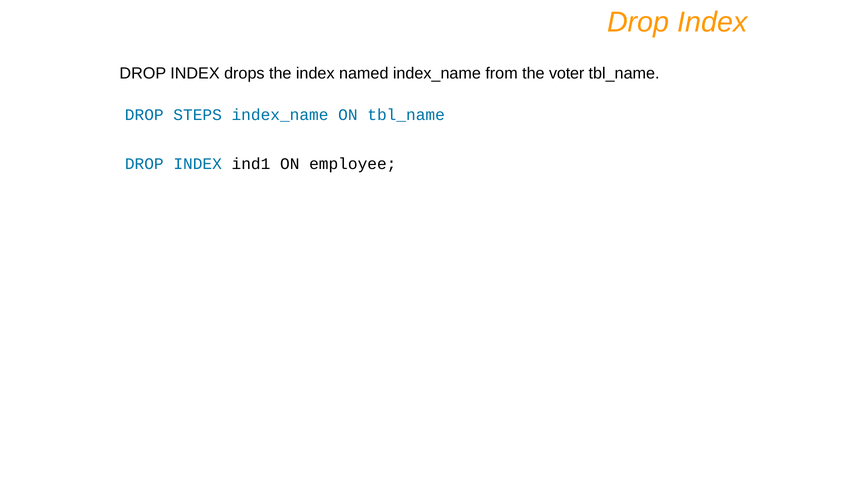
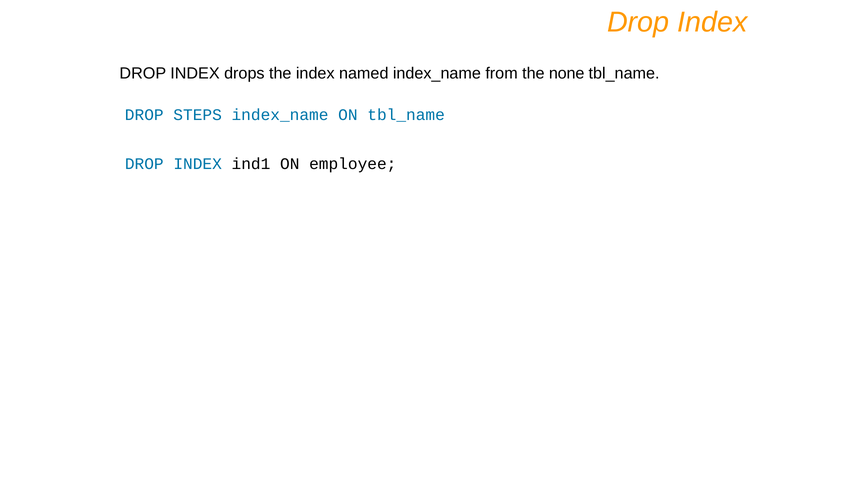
voter: voter -> none
